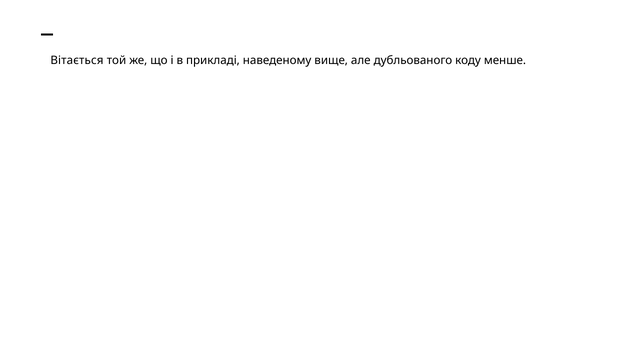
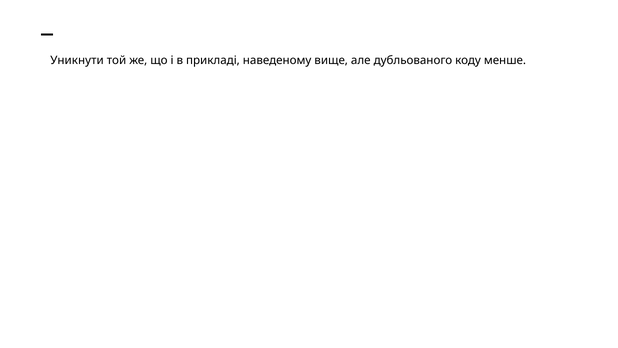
Вітається: Вітається -> Уникнути
